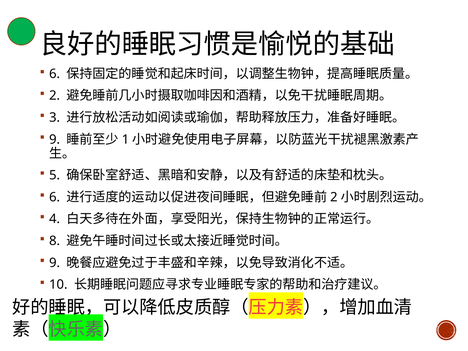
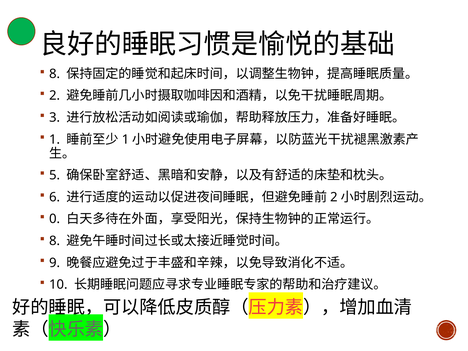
6 at (55, 74): 6 -> 8
9 at (55, 139): 9 -> 1
4: 4 -> 0
